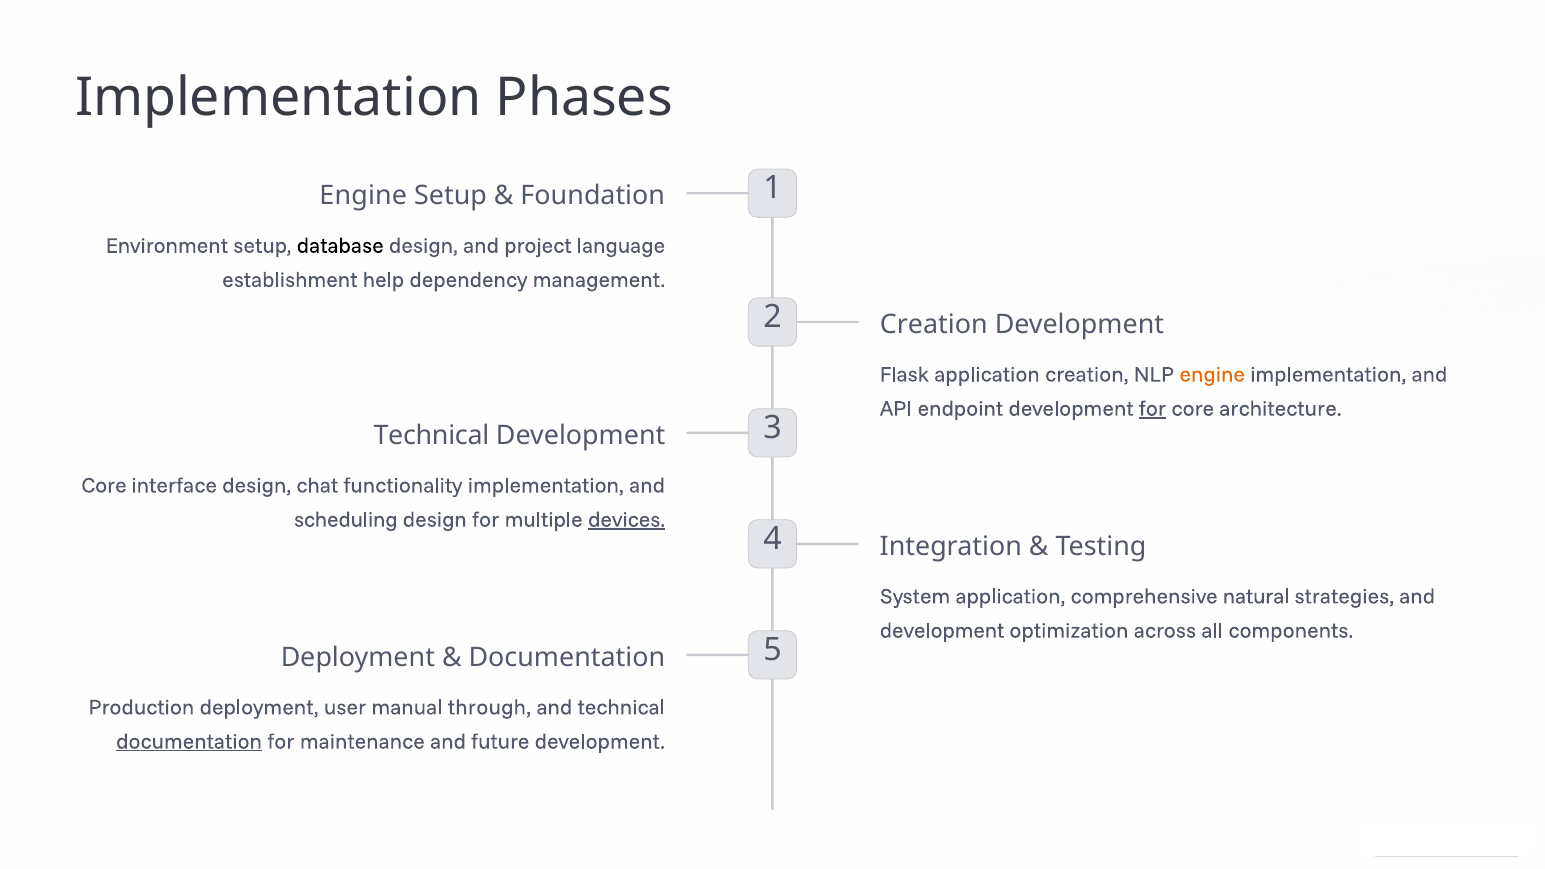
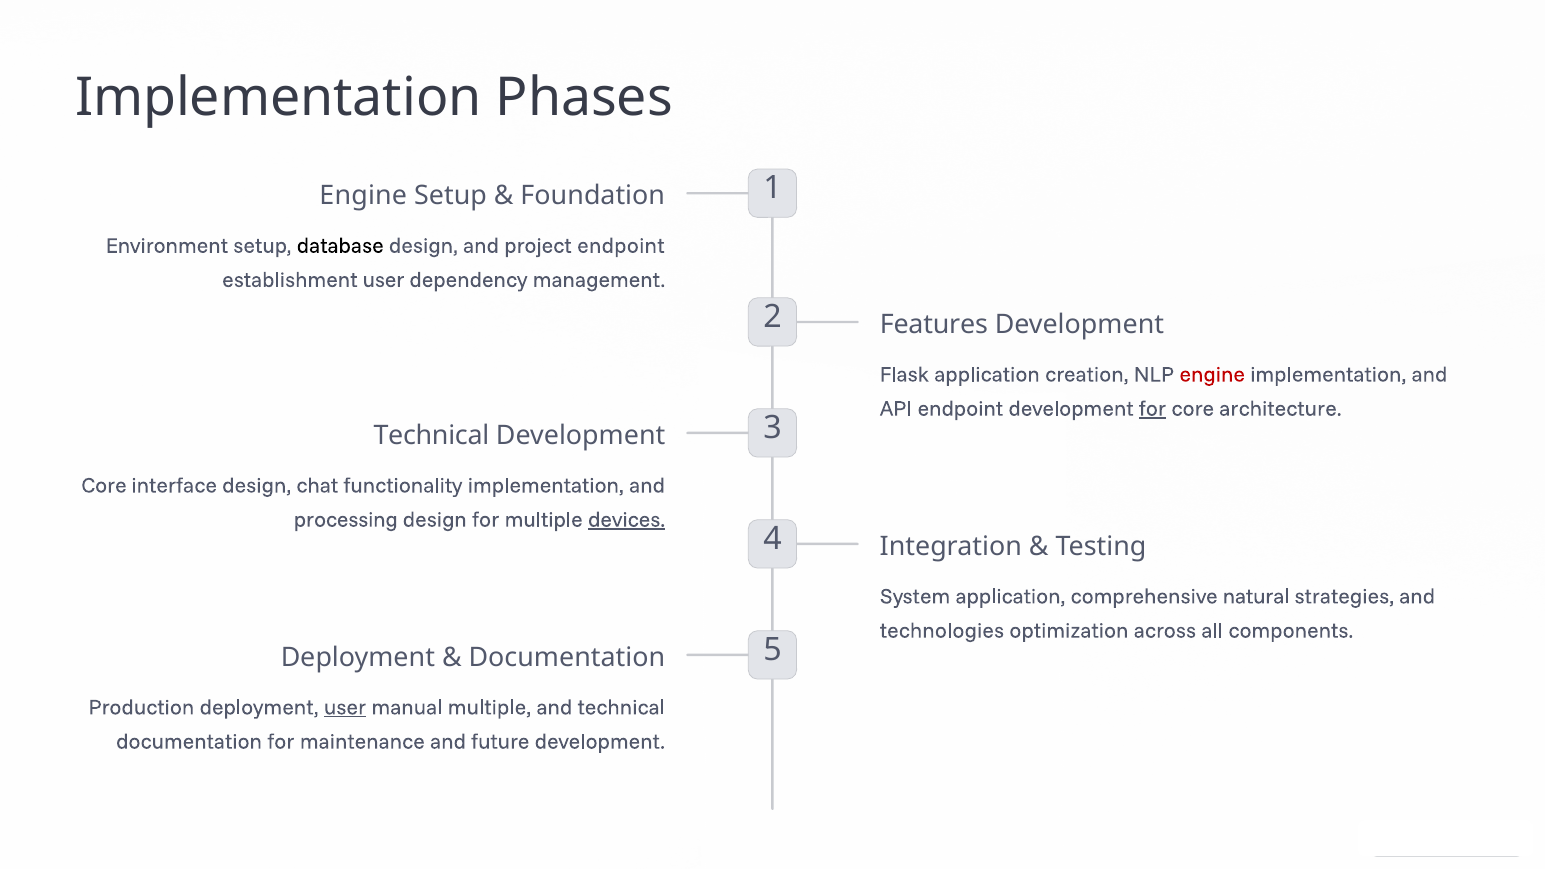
project language: language -> endpoint
establishment help: help -> user
2 Creation: Creation -> Features
engine at (1212, 374) colour: orange -> red
scheduling: scheduling -> processing
development at (942, 631): development -> technologies
user at (345, 707) underline: none -> present
manual through: through -> multiple
documentation at (189, 742) underline: present -> none
